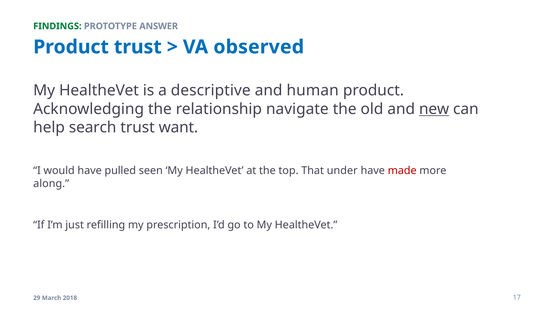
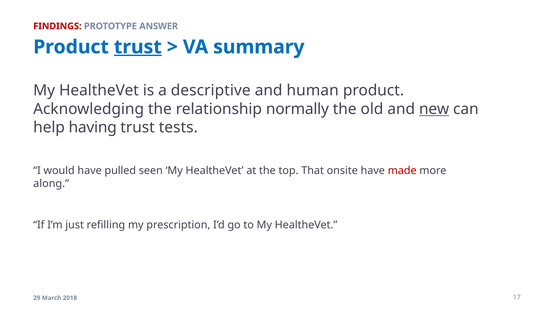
FINDINGS colour: green -> red
trust at (138, 47) underline: none -> present
observed: observed -> summary
navigate: navigate -> normally
search: search -> having
want: want -> tests
under: under -> onsite
